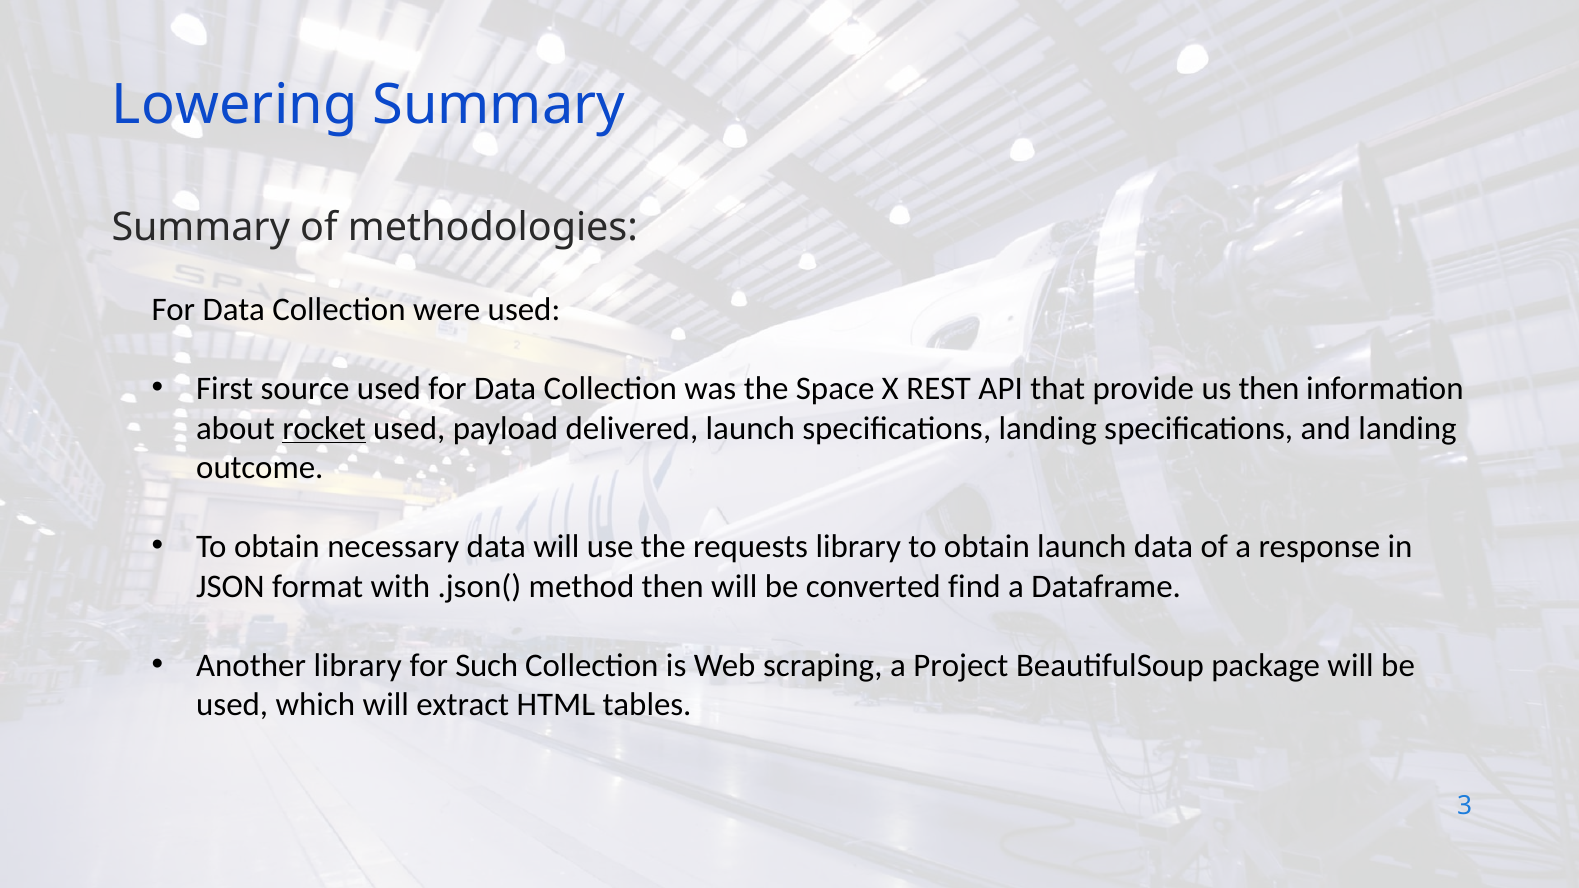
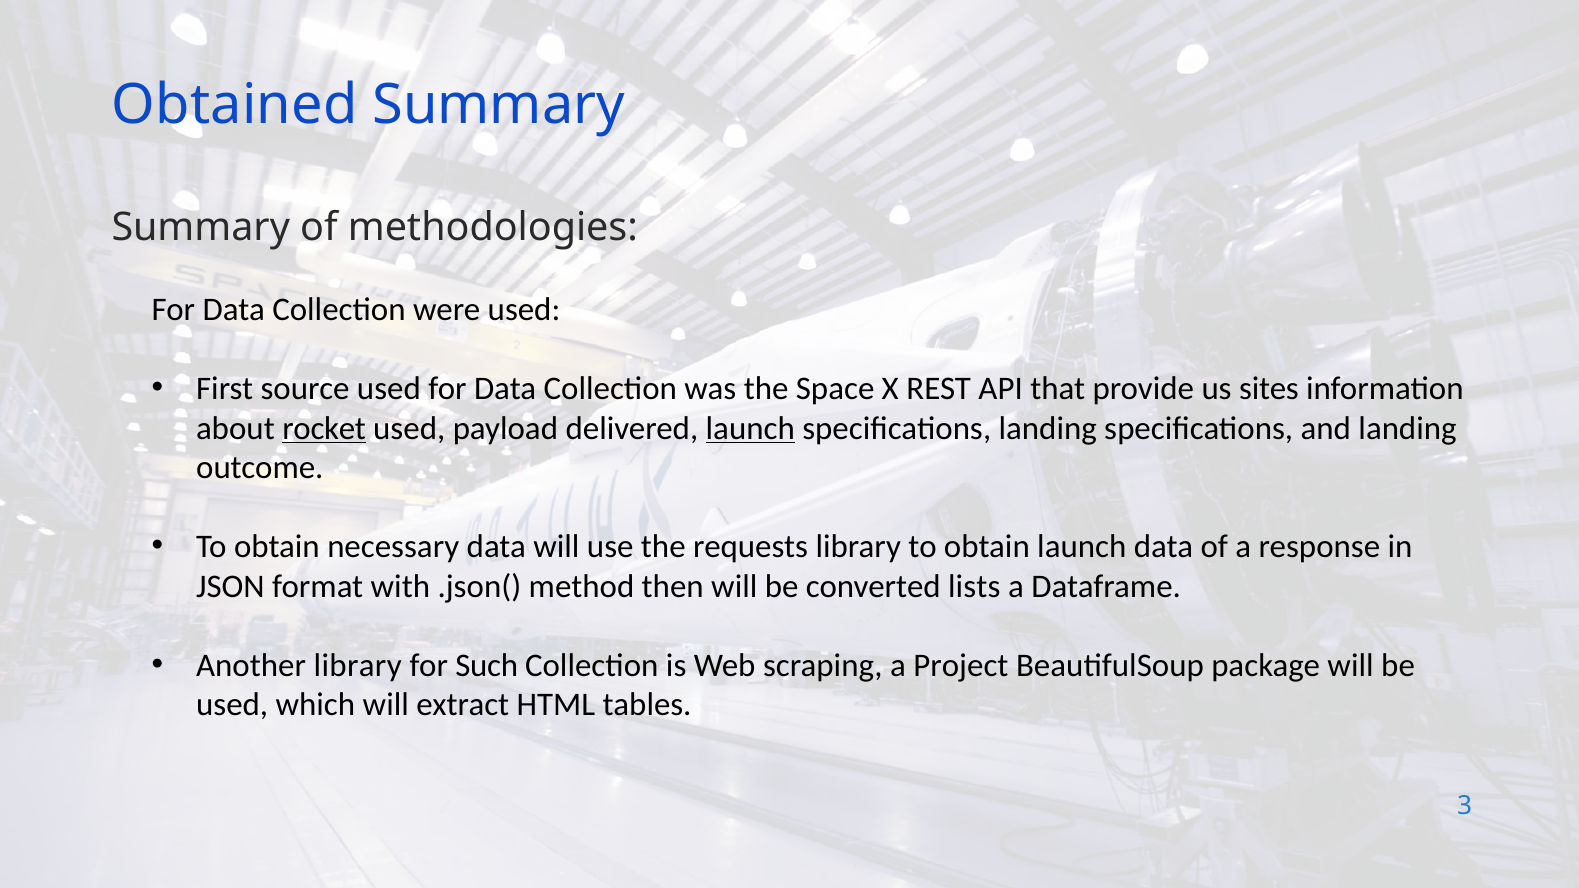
Lowering: Lowering -> Obtained
us then: then -> sites
launch at (750, 428) underline: none -> present
find: find -> lists
